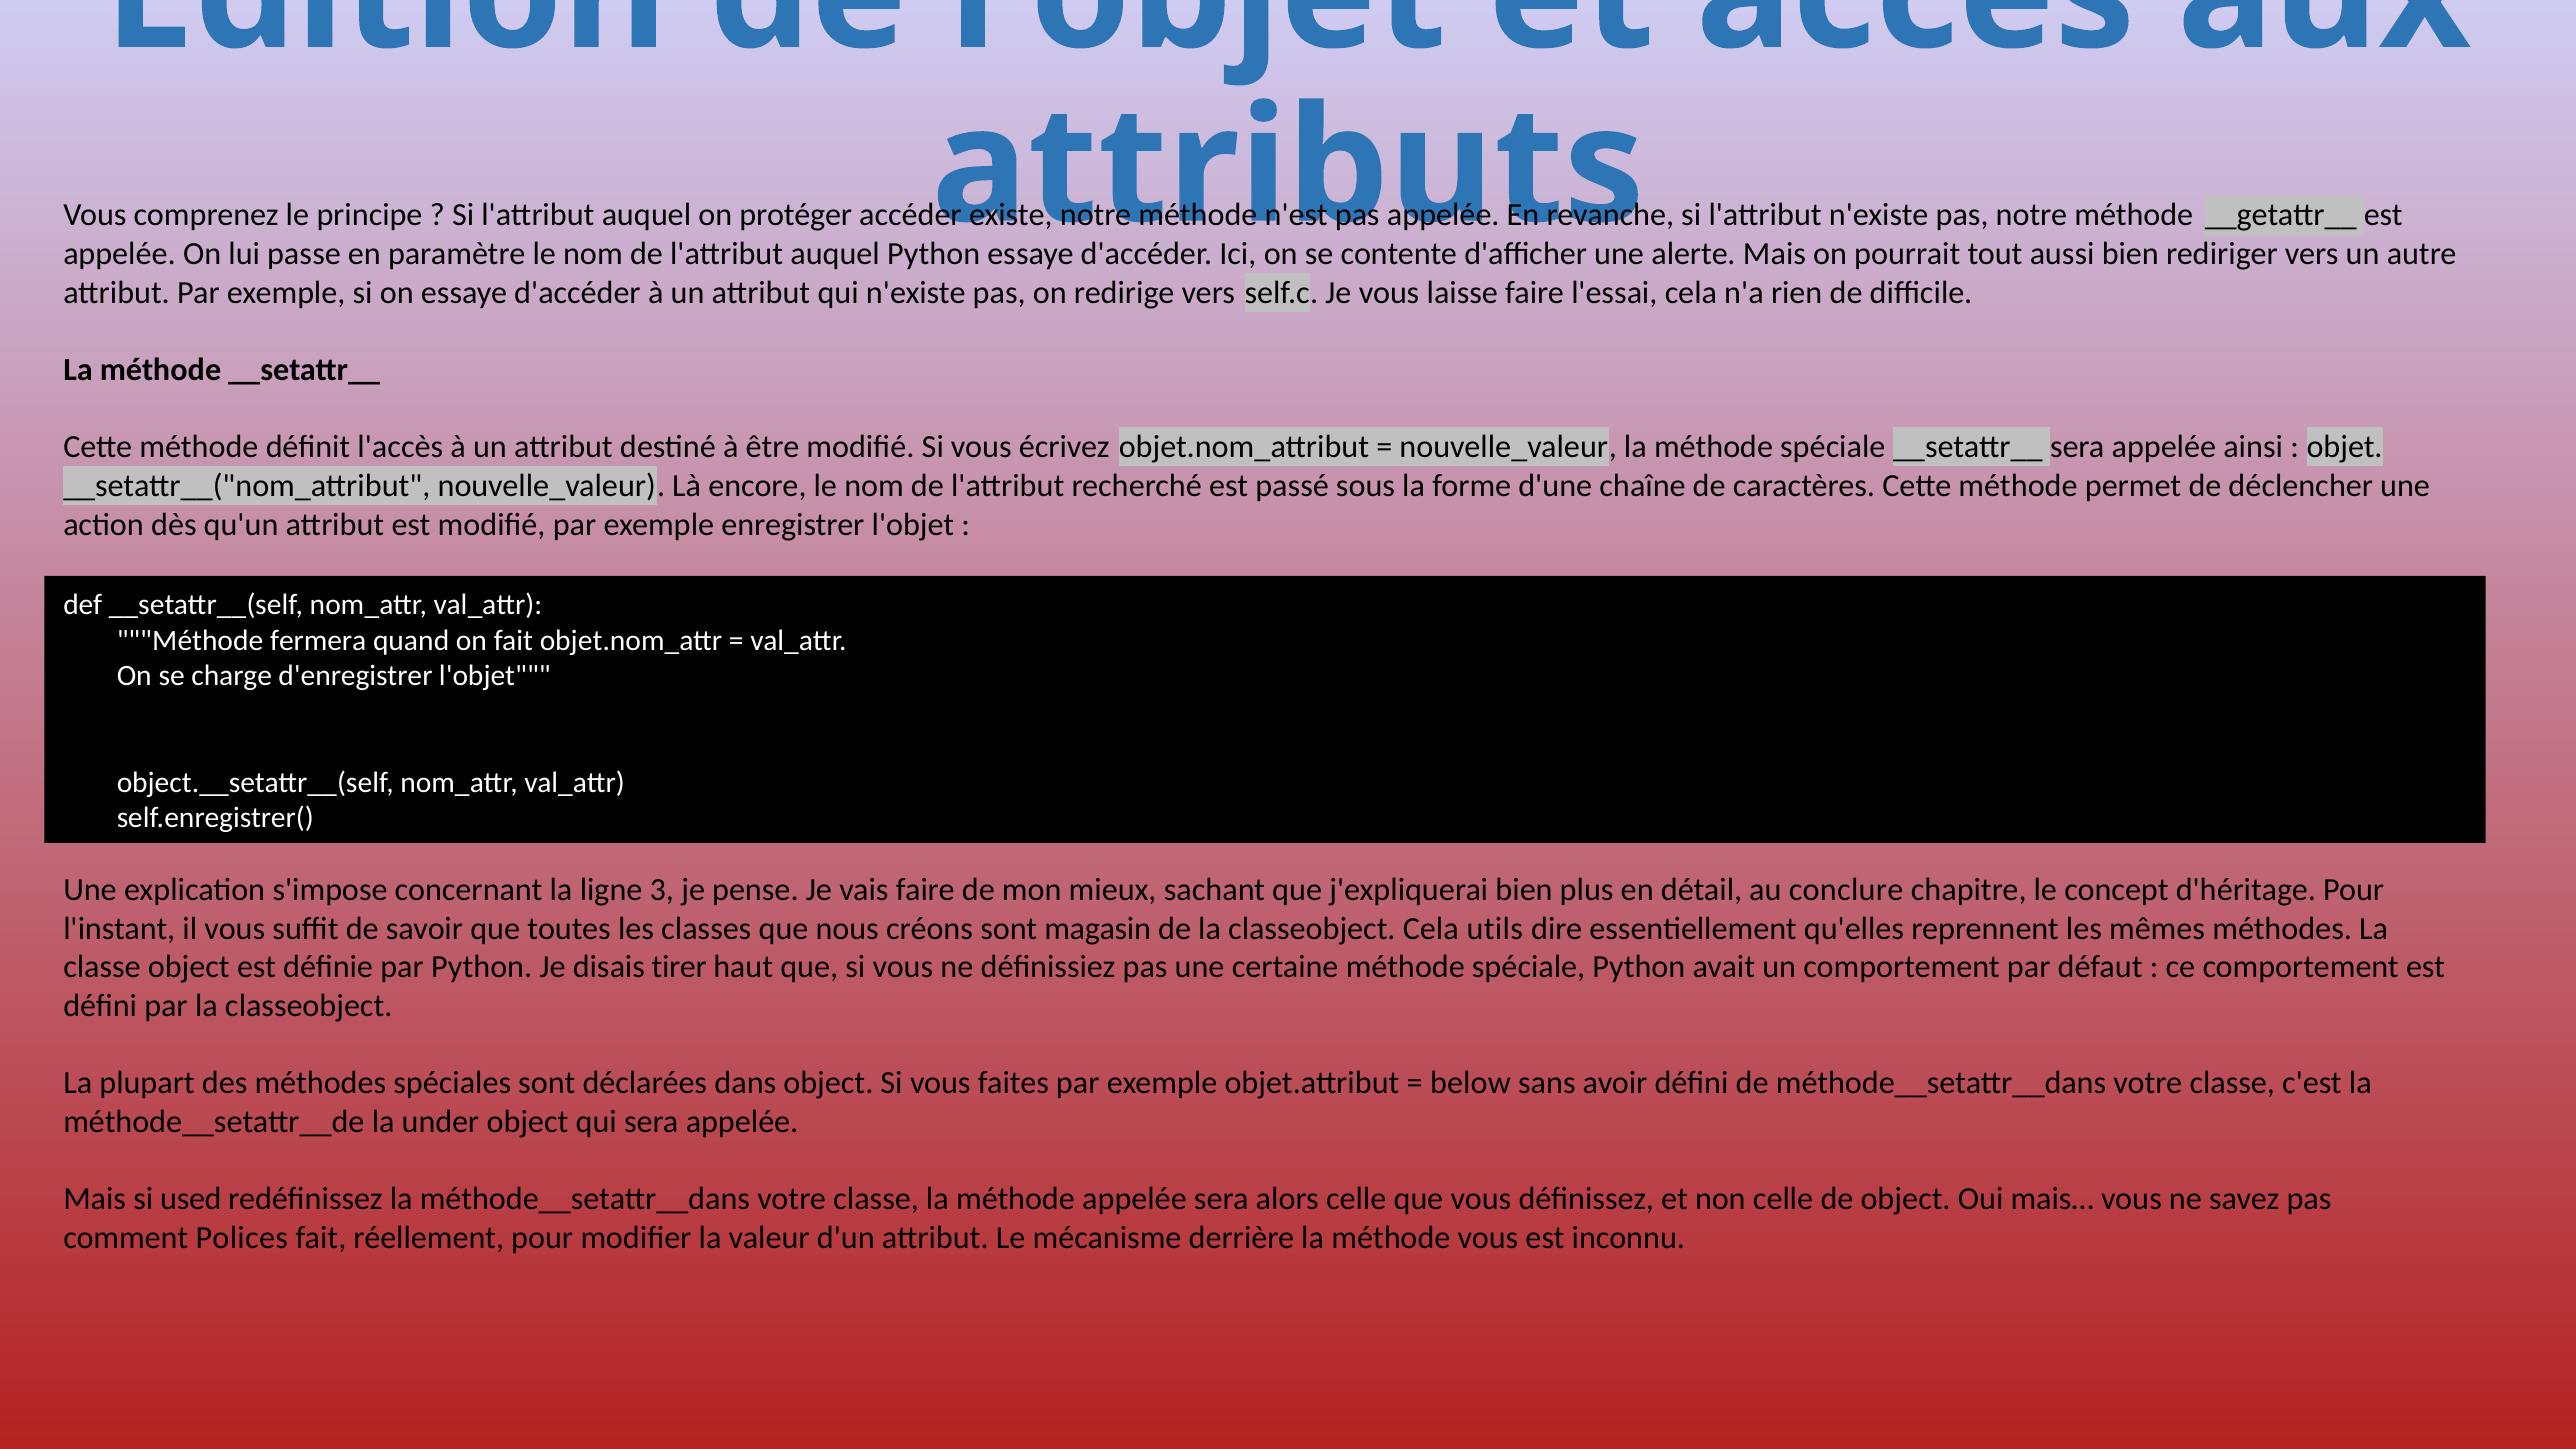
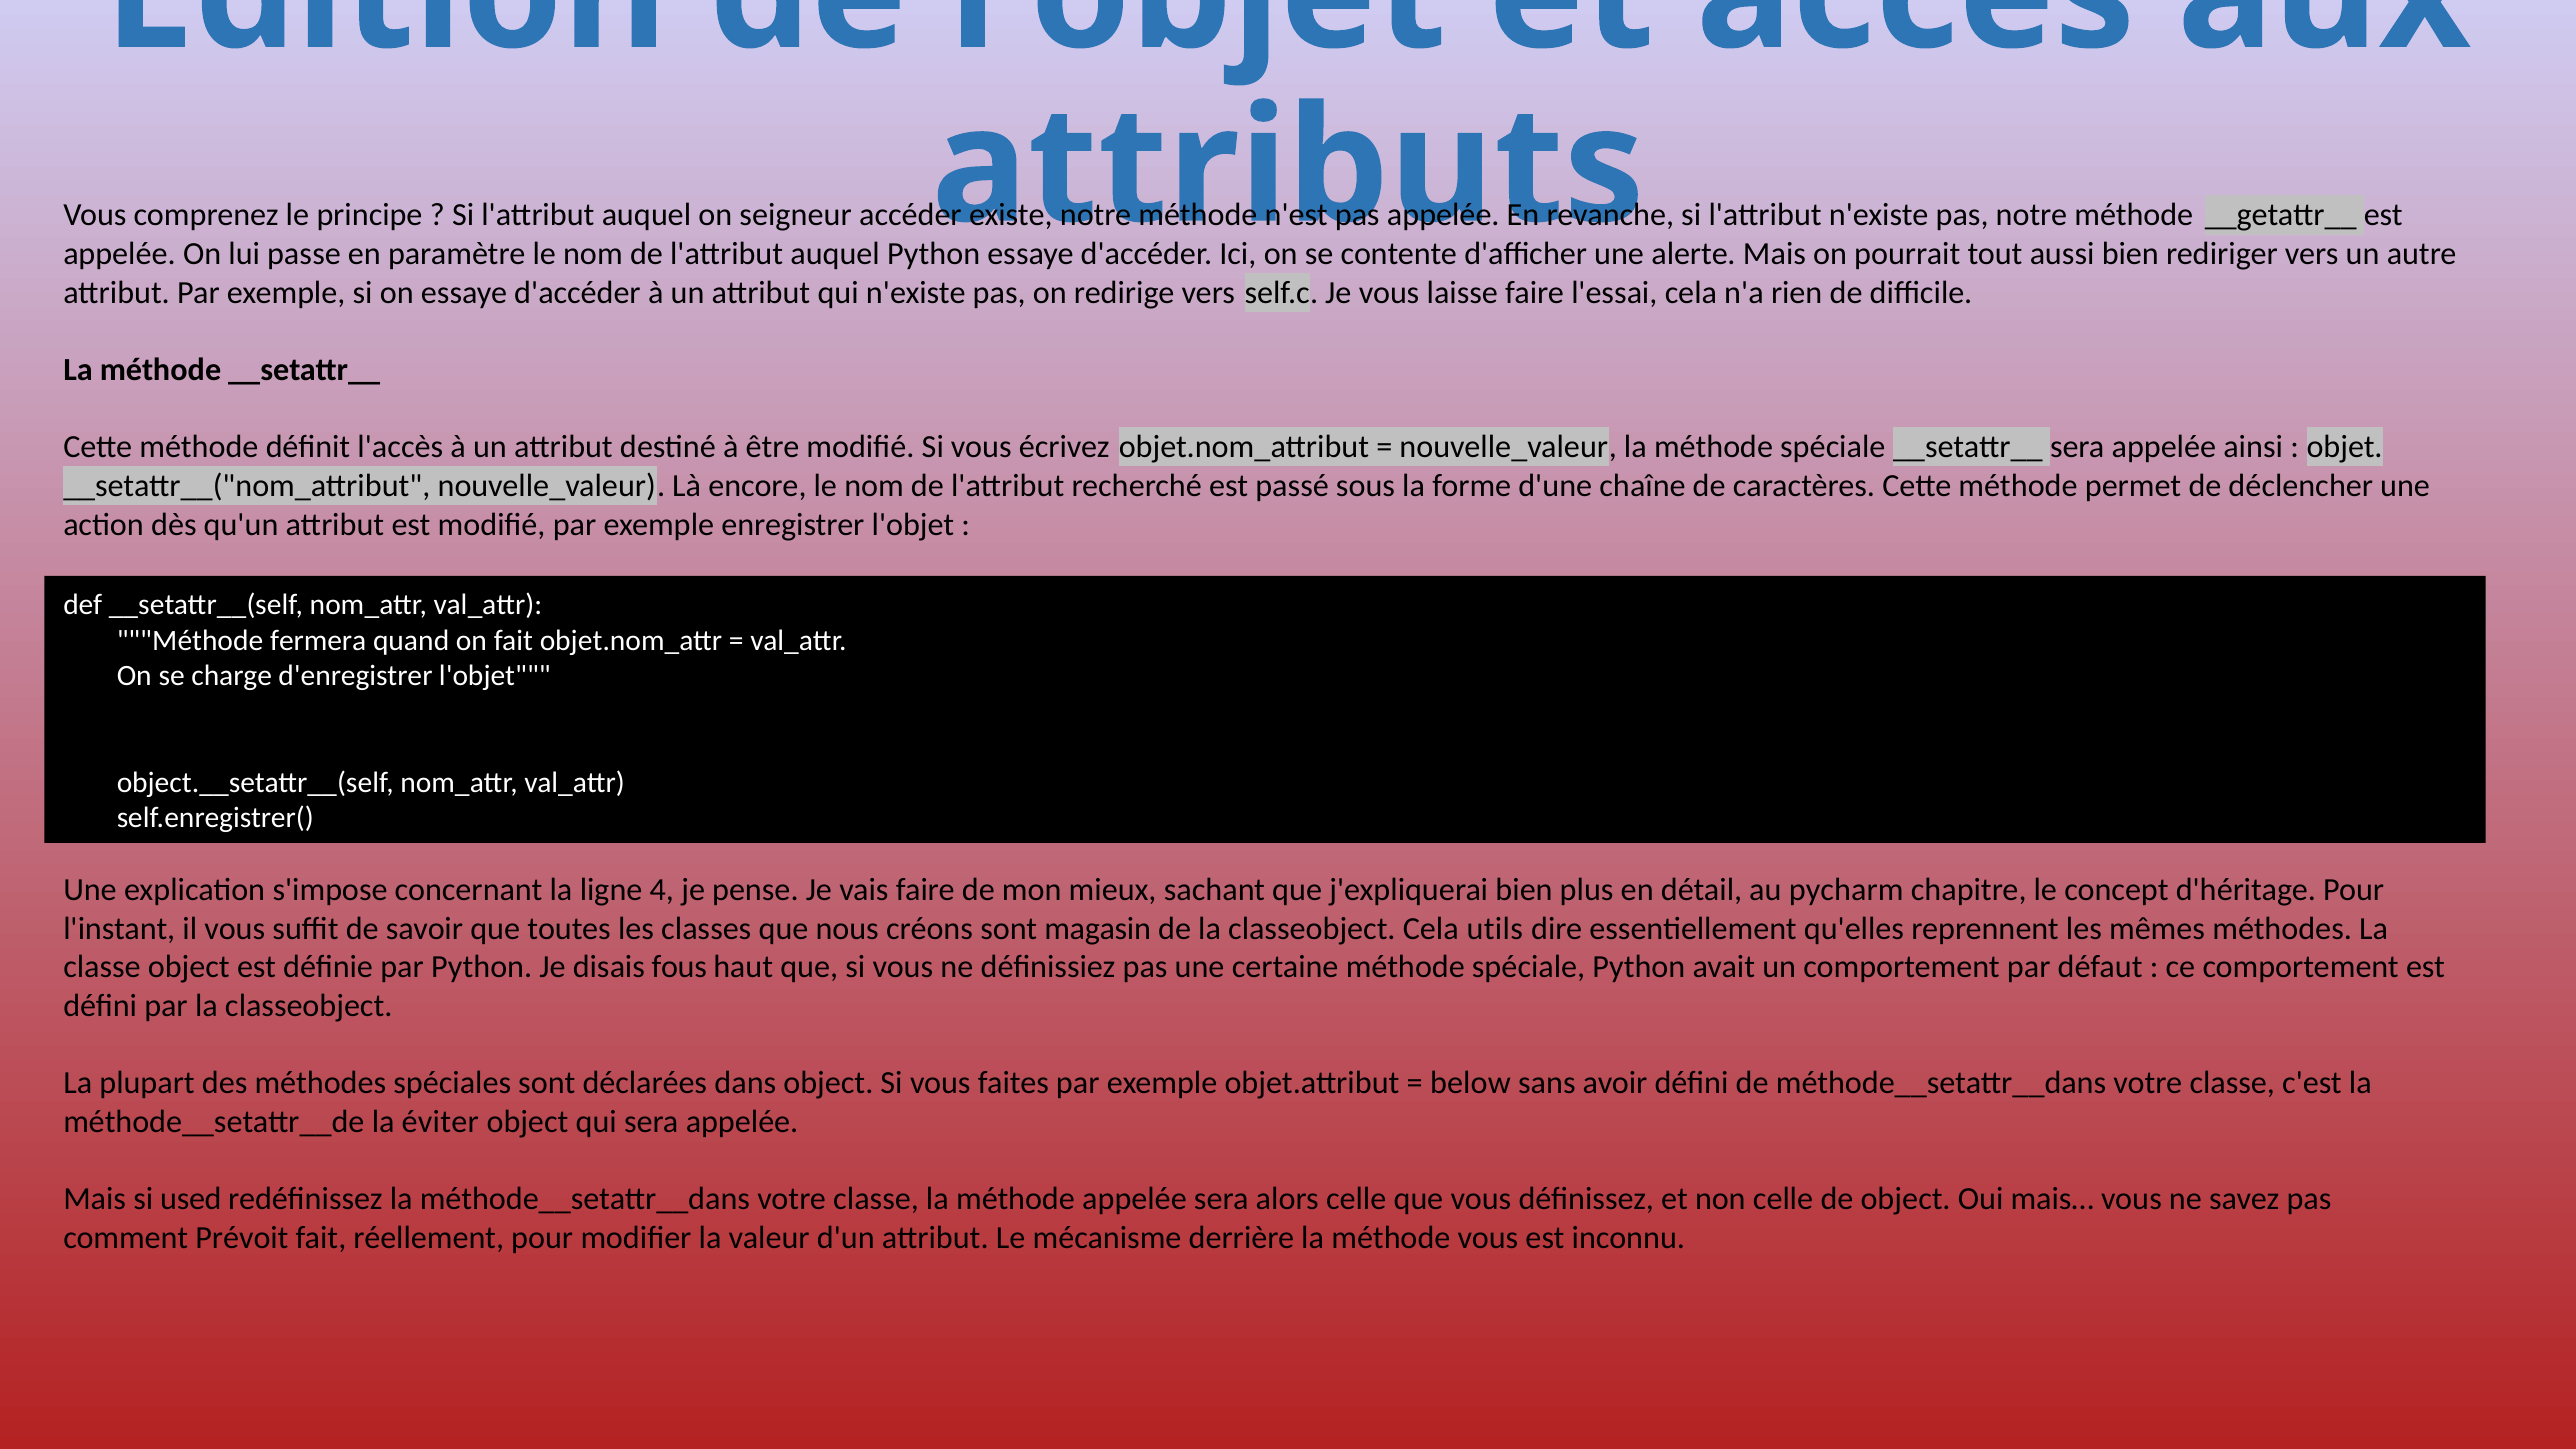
protéger: protéger -> seigneur
3: 3 -> 4
conclure: conclure -> pycharm
tirer: tirer -> fous
under: under -> éviter
Polices: Polices -> Prévoit
